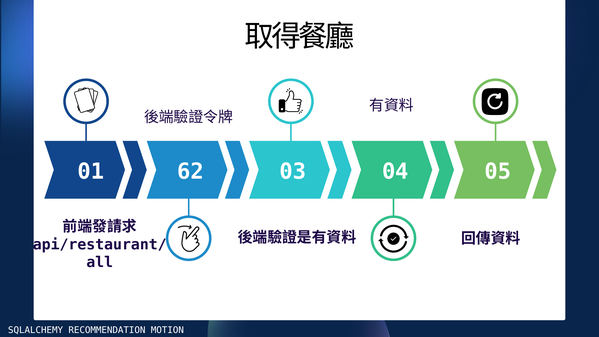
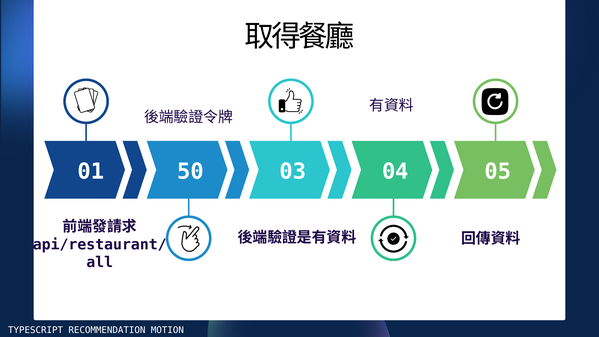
62: 62 -> 50
SQLALCHEMY: SQLALCHEMY -> TYPESCRIPT
